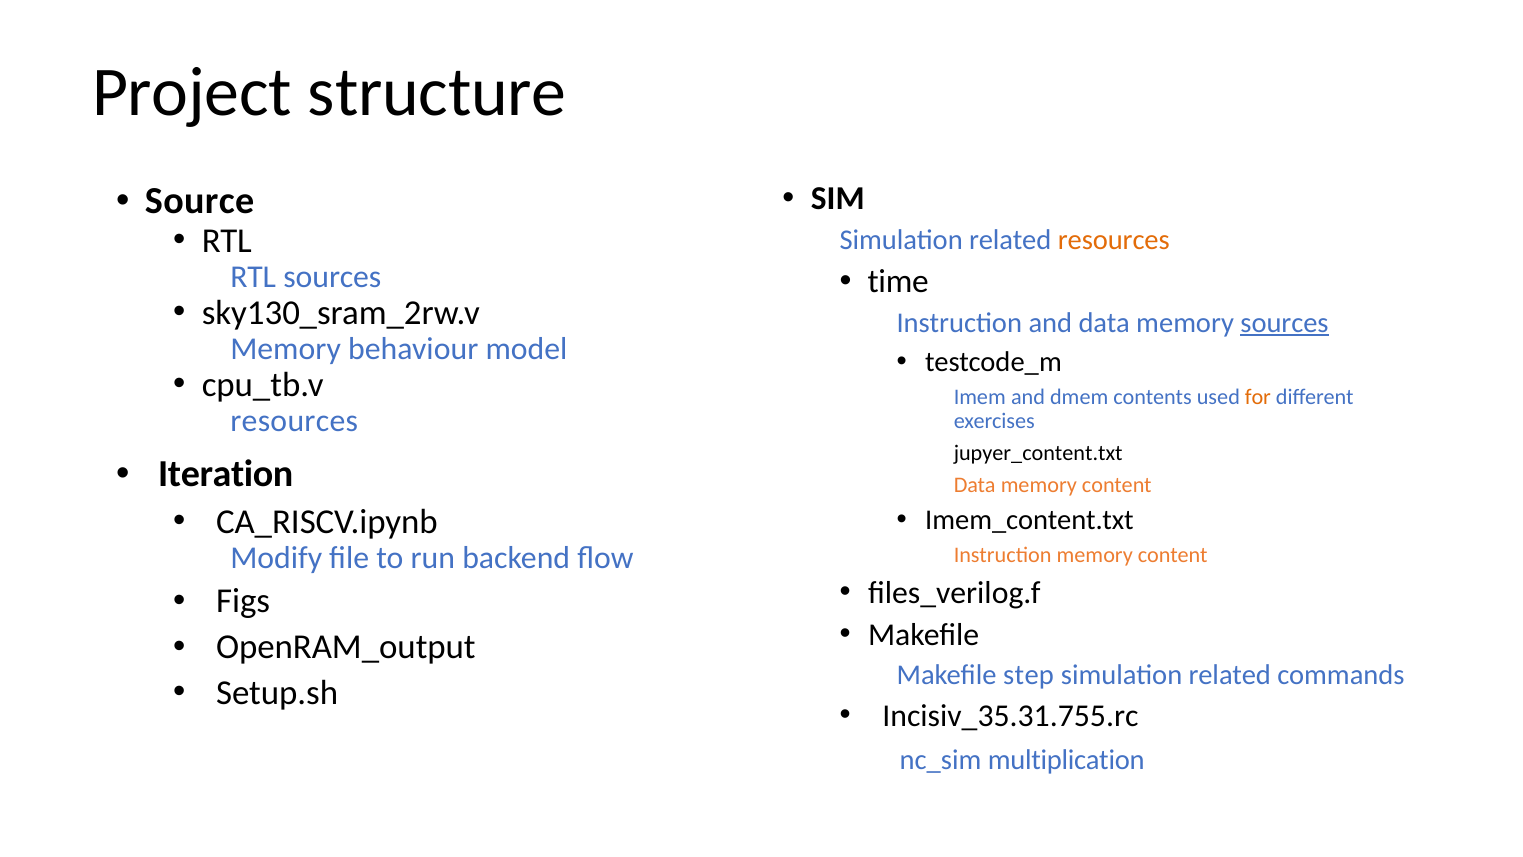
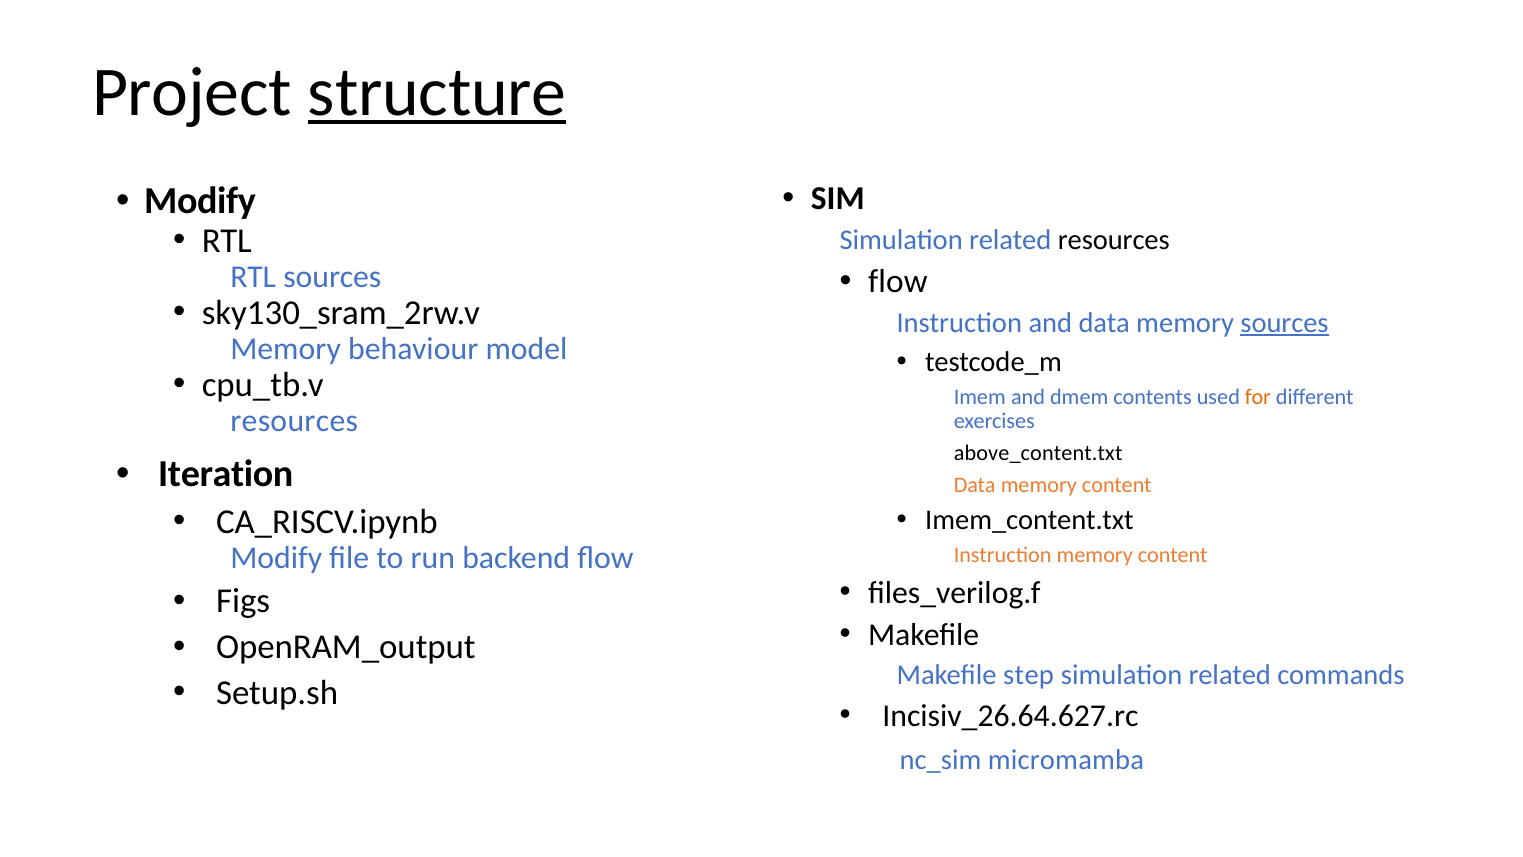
structure underline: none -> present
Source at (200, 201): Source -> Modify
resources at (1114, 240) colour: orange -> black
time at (898, 281): time -> flow
jupyer_content.txt: jupyer_content.txt -> above_content.txt
Incisiv_35.31.755.rc: Incisiv_35.31.755.rc -> Incisiv_26.64.627.rc
multiplication: multiplication -> micromamba
